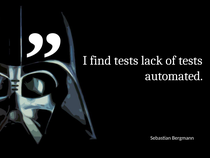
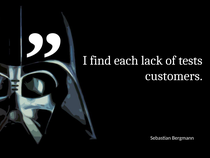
find tests: tests -> each
automated: automated -> customers
